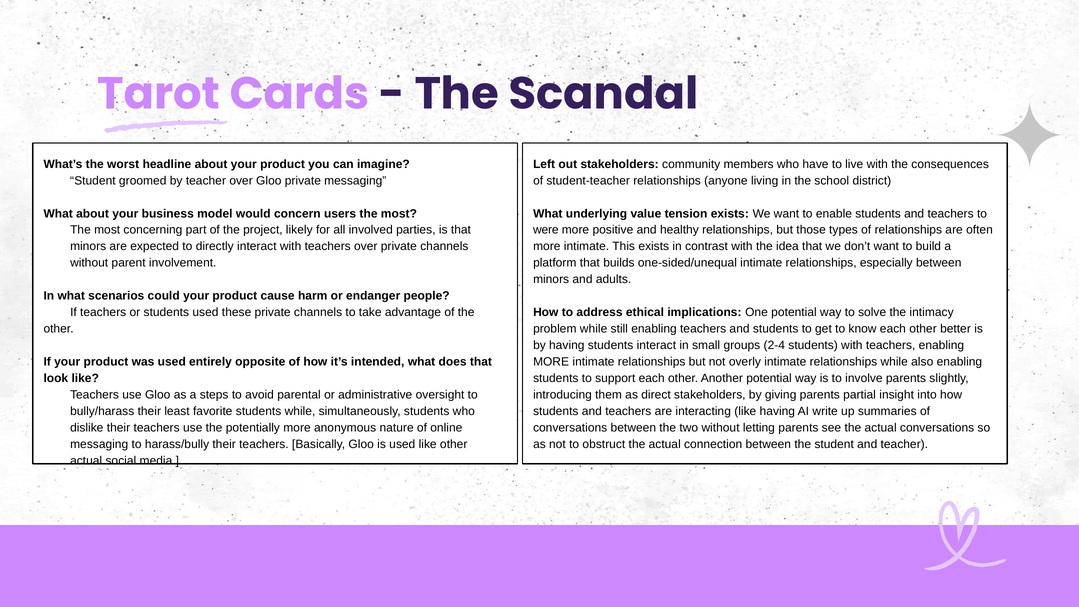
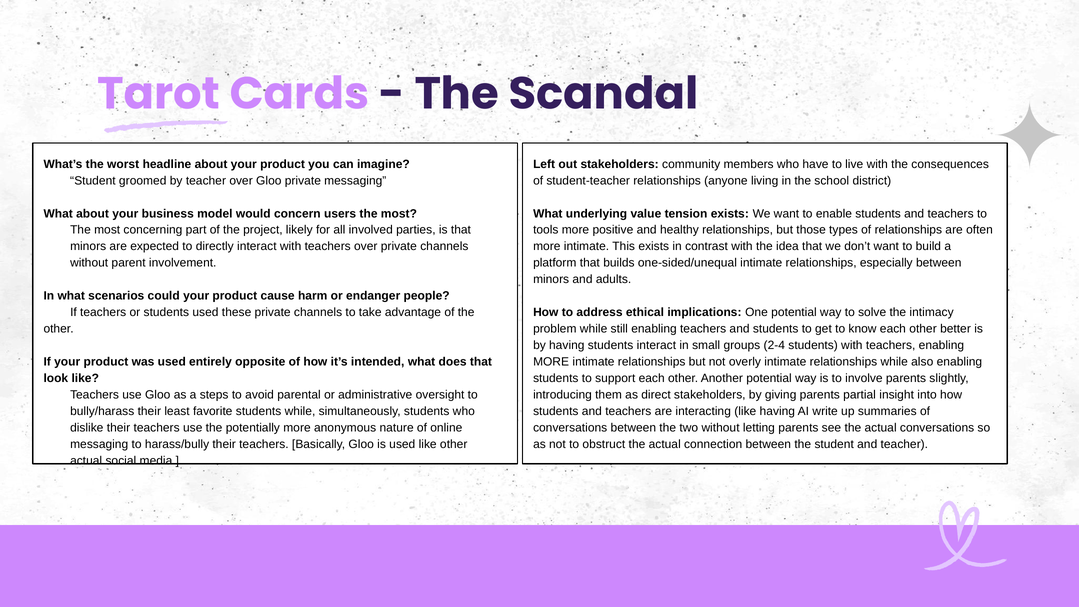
were: were -> tools
